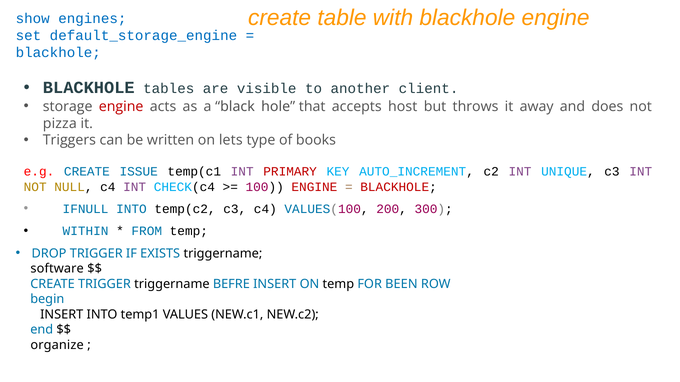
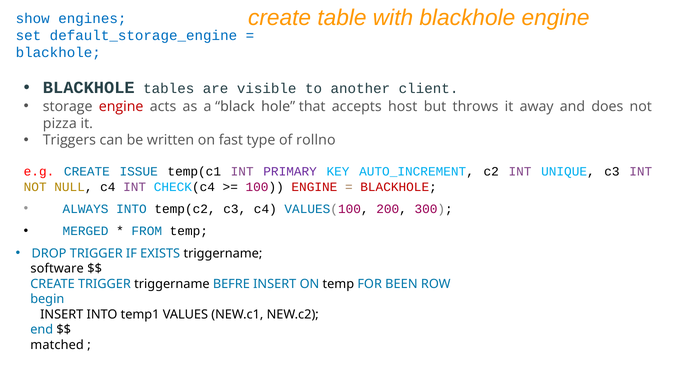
lets: lets -> fast
books: books -> rollno
PRIMARY colour: red -> purple
IFNULL: IFNULL -> ALWAYS
WITHIN: WITHIN -> MERGED
organize: organize -> matched
